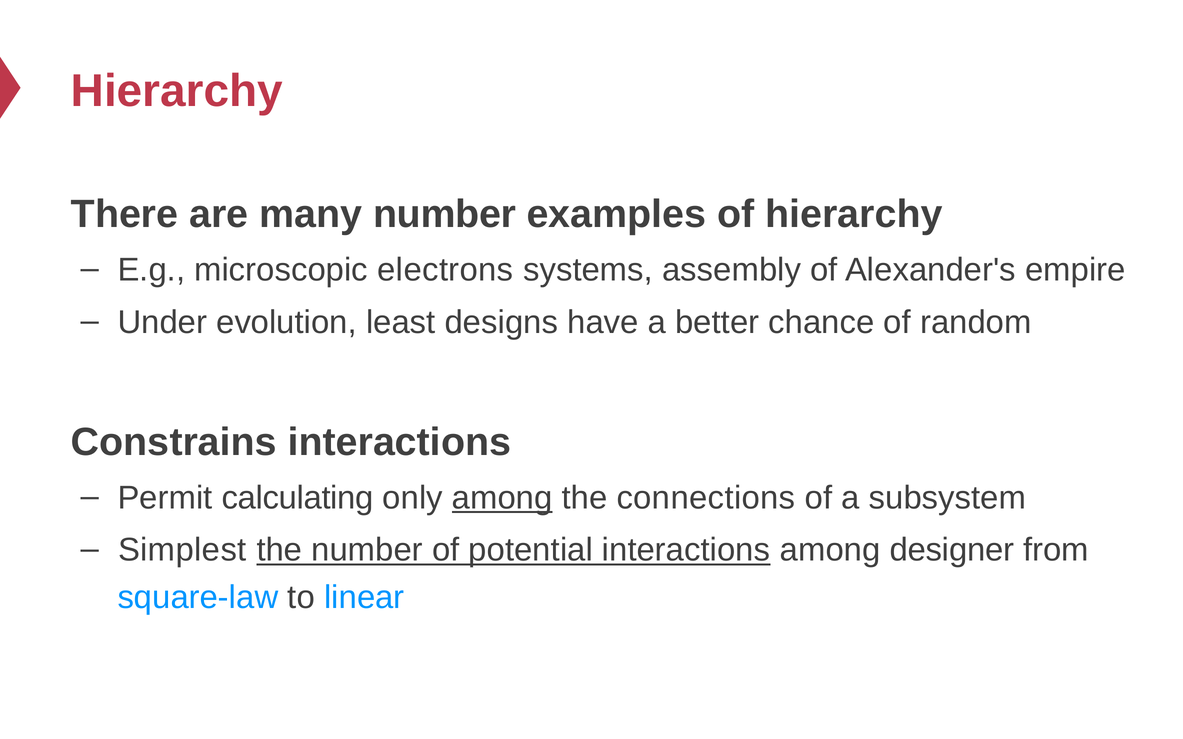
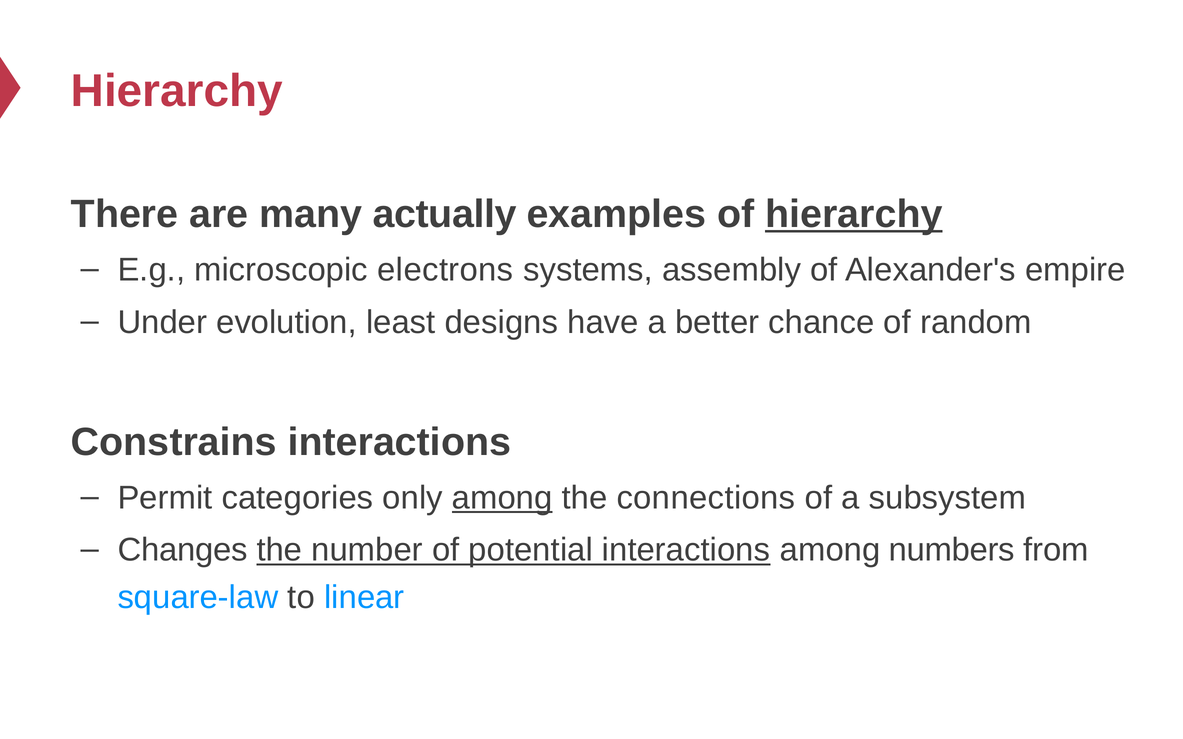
many number: number -> actually
hierarchy at (854, 214) underline: none -> present
calculating: calculating -> categories
Simplest: Simplest -> Changes
designer: designer -> numbers
